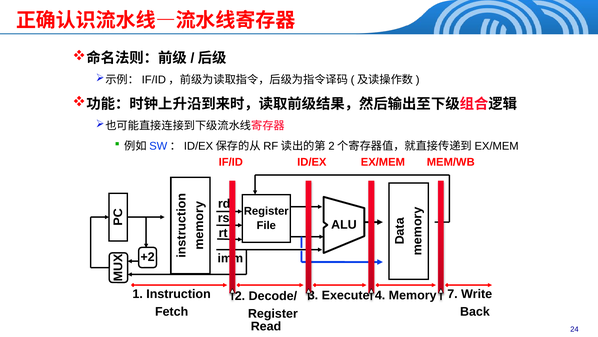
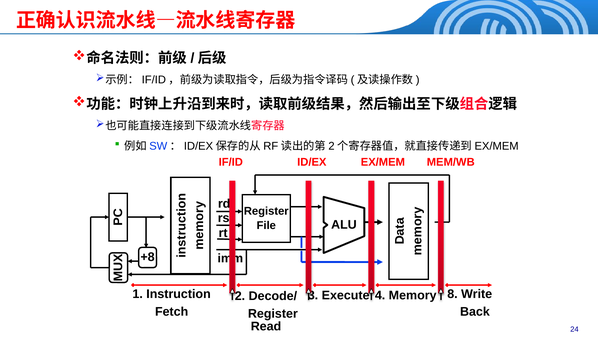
+2: +2 -> +8
7: 7 -> 8
